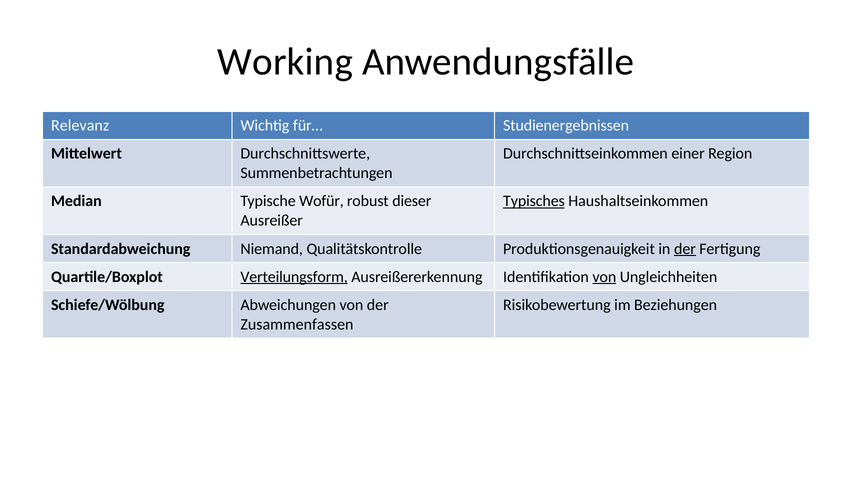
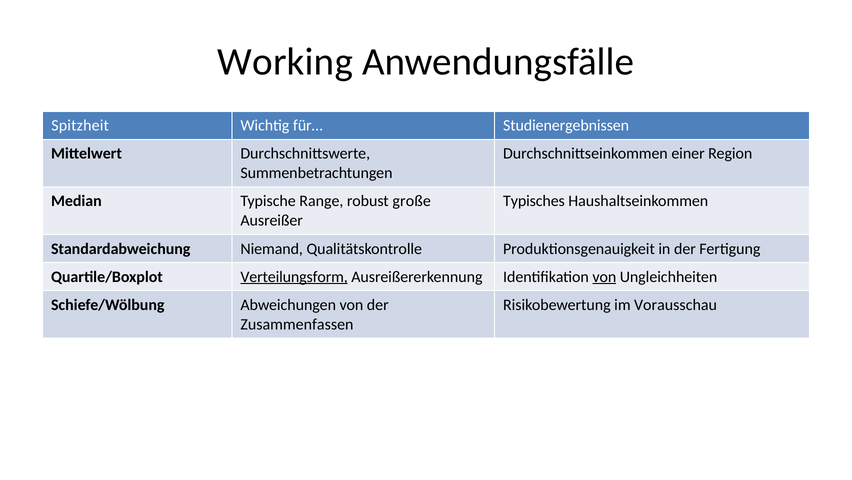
Relevanz: Relevanz -> Spitzheit
Wofür: Wofür -> Range
dieser: dieser -> große
Typisches underline: present -> none
der at (685, 248) underline: present -> none
Beziehungen: Beziehungen -> Vorausschau
